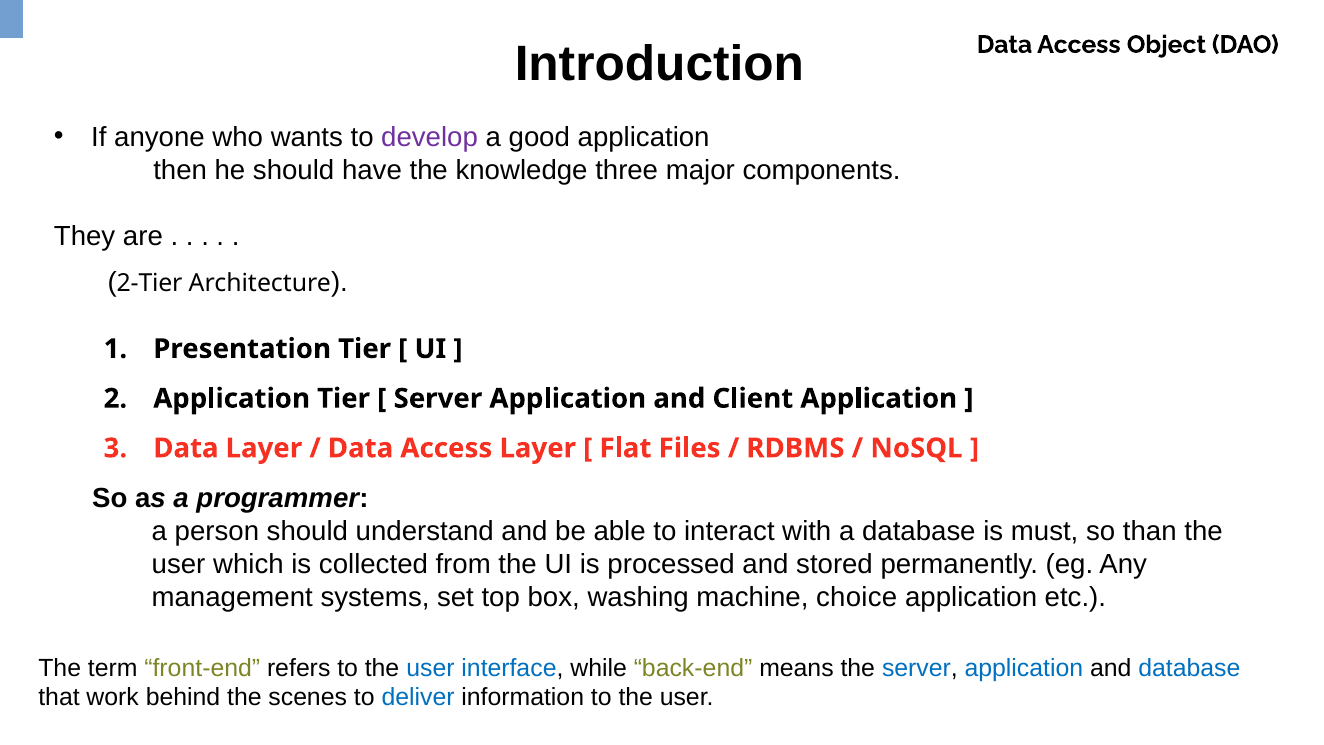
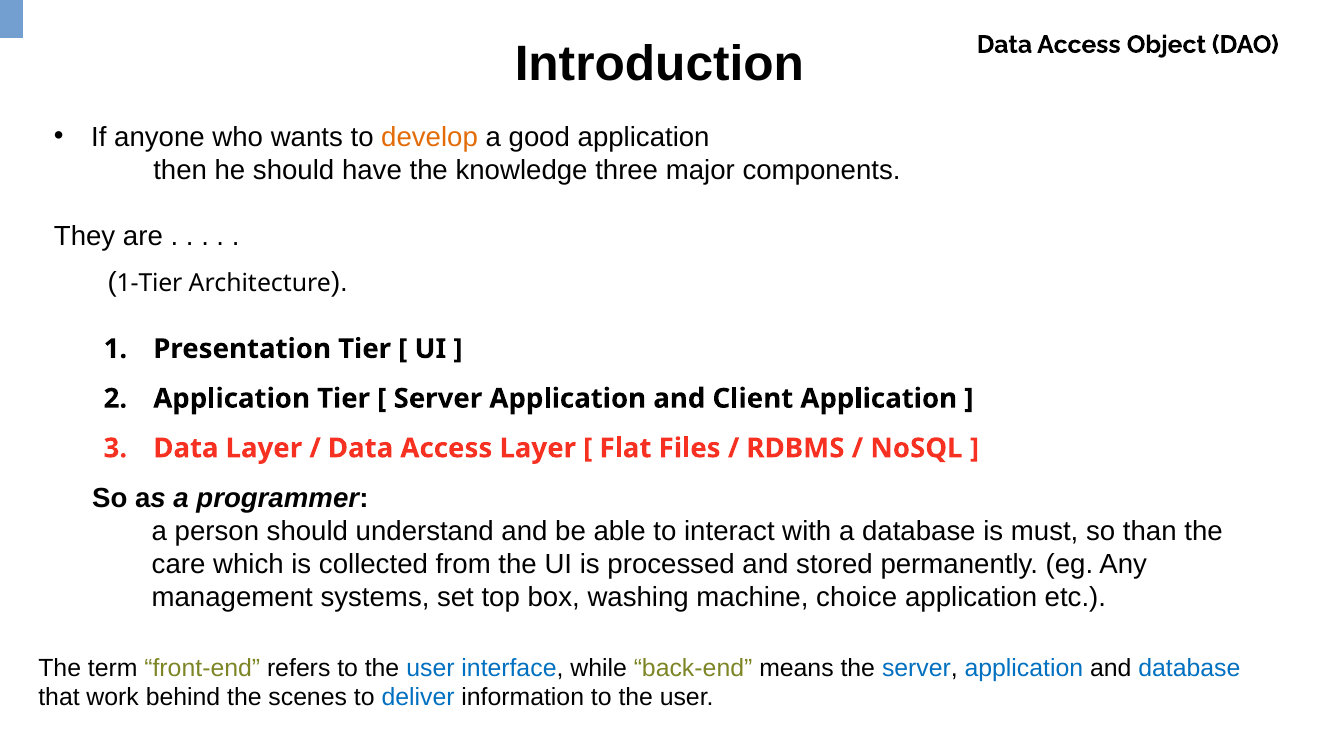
develop colour: purple -> orange
2-Tier: 2-Tier -> 1-Tier
user at (179, 564): user -> care
